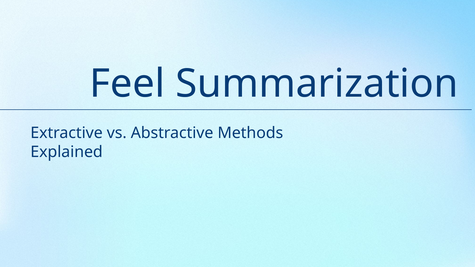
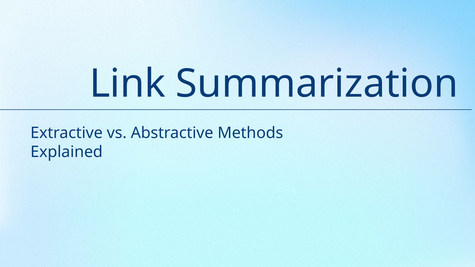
Feel: Feel -> Link
